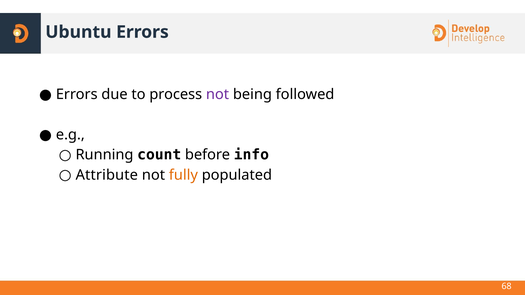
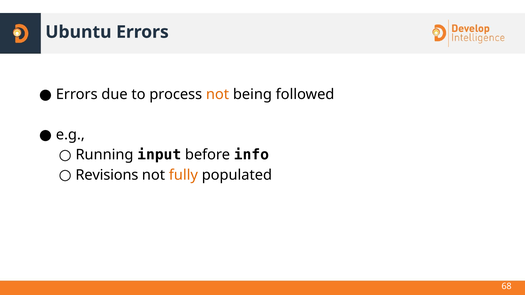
not at (218, 95) colour: purple -> orange
count: count -> input
Attribute: Attribute -> Revisions
